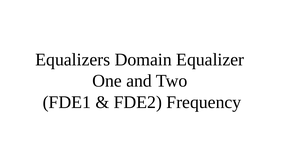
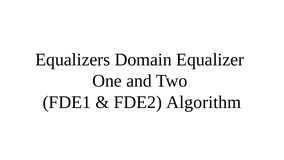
Frequency: Frequency -> Algorithm
